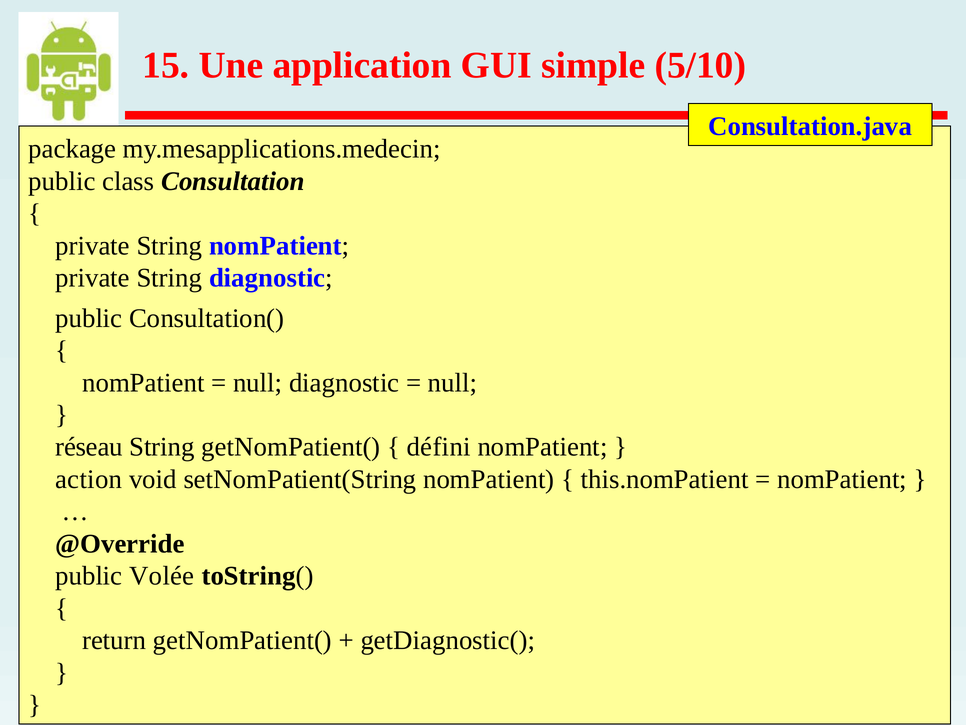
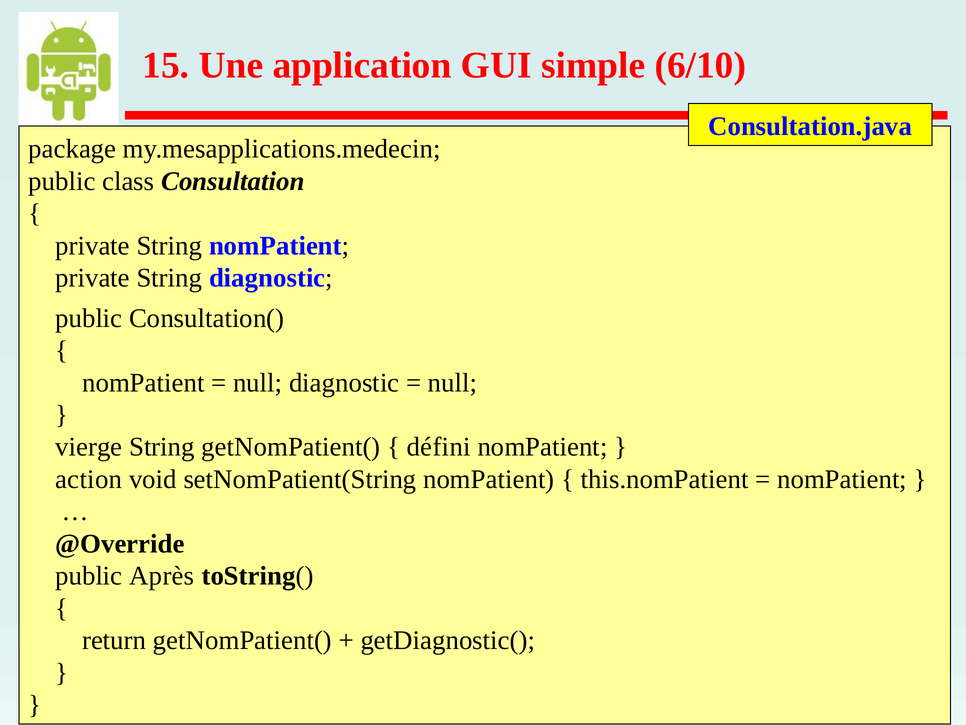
5/10: 5/10 -> 6/10
réseau: réseau -> vierge
Volée: Volée -> Après
